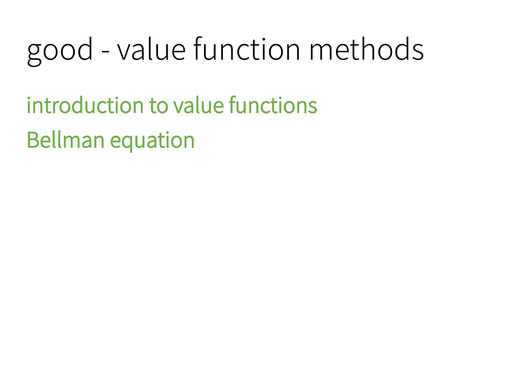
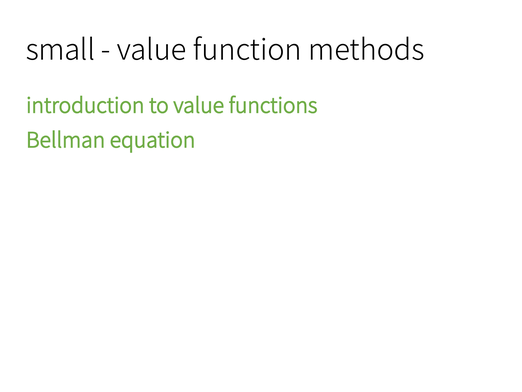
good: good -> small
